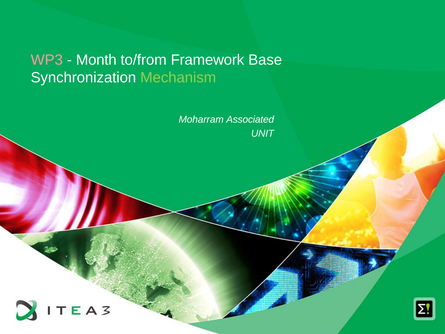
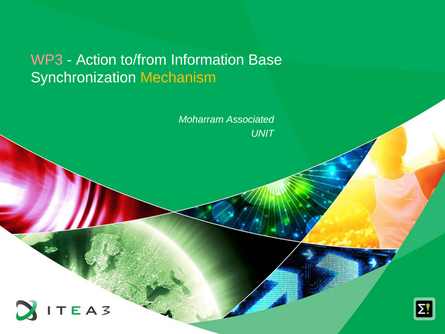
Month: Month -> Action
Framework: Framework -> Information
Mechanism colour: light green -> yellow
